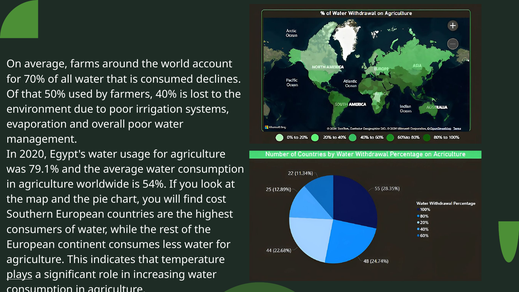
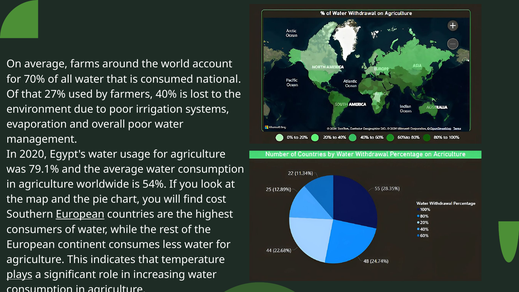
declines: declines -> national
50%: 50% -> 27%
European at (80, 214) underline: none -> present
